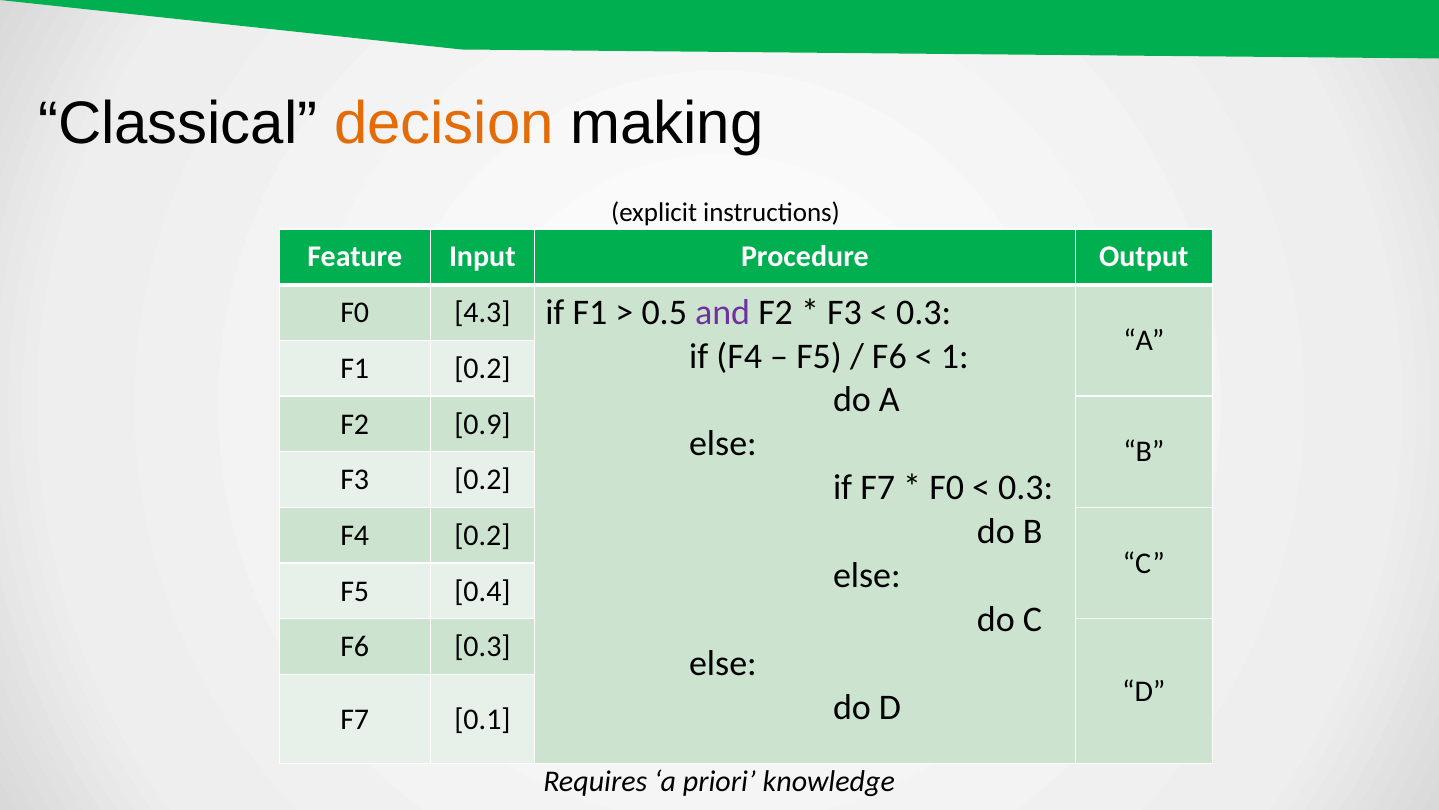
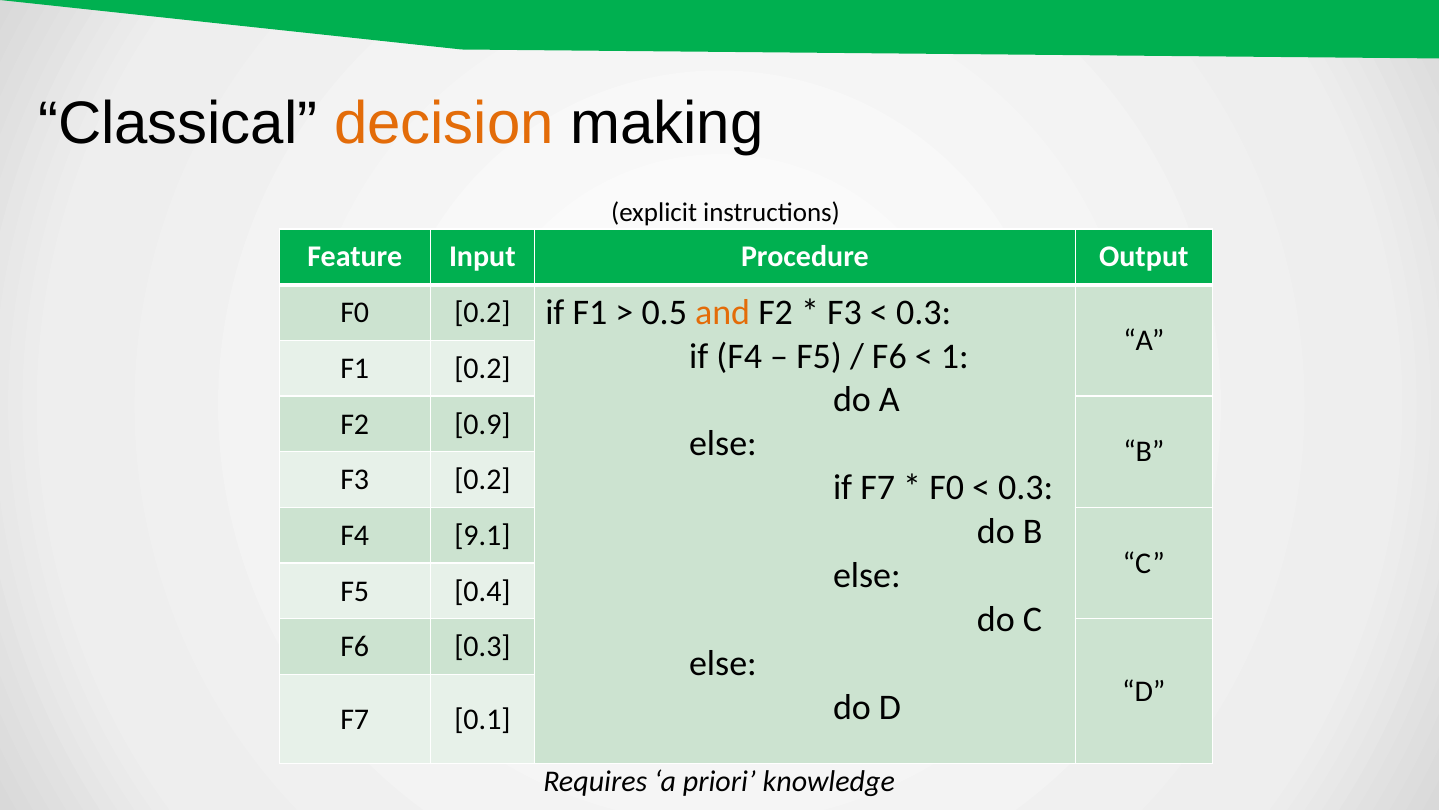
F0 4.3: 4.3 -> 0.2
and colour: purple -> orange
F4 0.2: 0.2 -> 9.1
